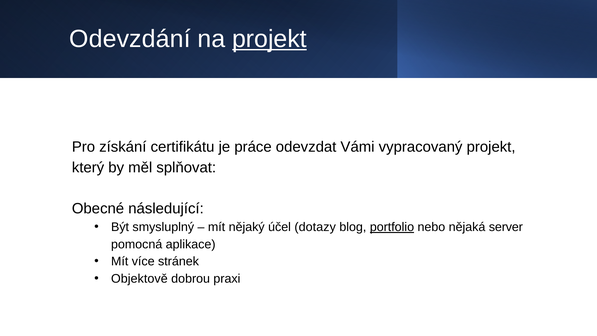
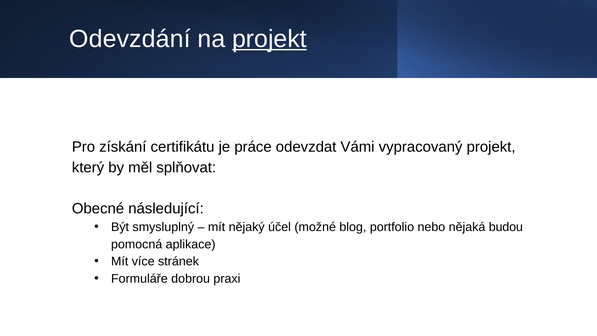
dotazy: dotazy -> možné
portfolio underline: present -> none
server: server -> budou
Objektově: Objektově -> Formuláře
